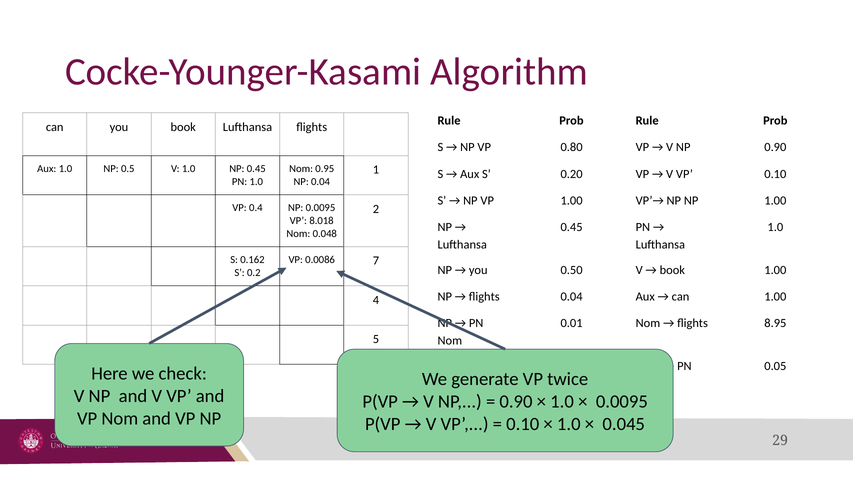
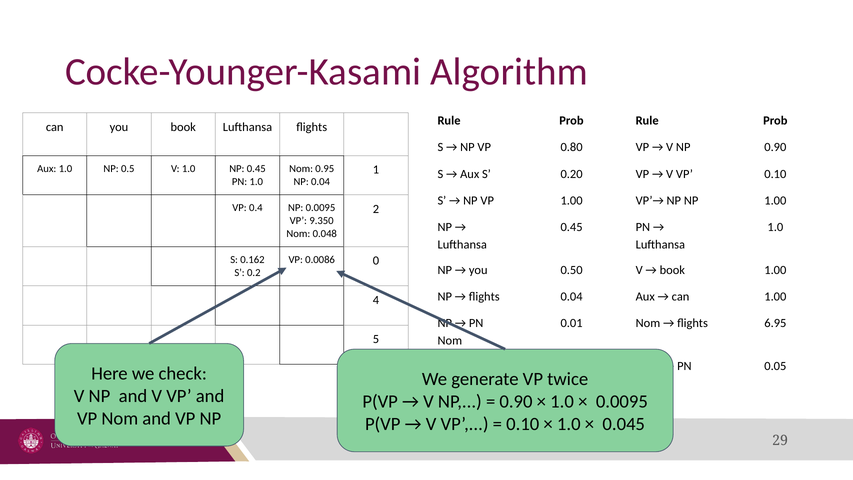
8.018: 8.018 -> 9.350
7: 7 -> 0
8.95: 8.95 -> 6.95
